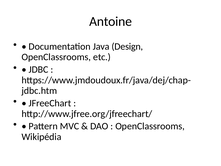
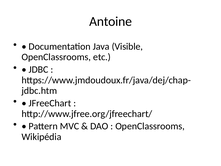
Design: Design -> Visible
